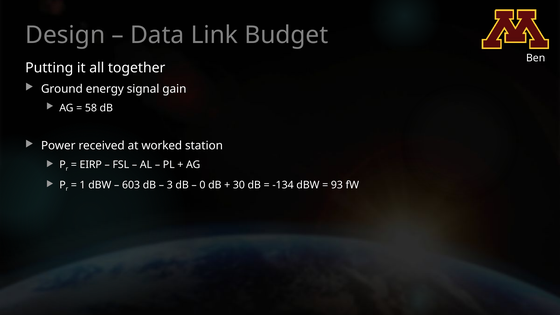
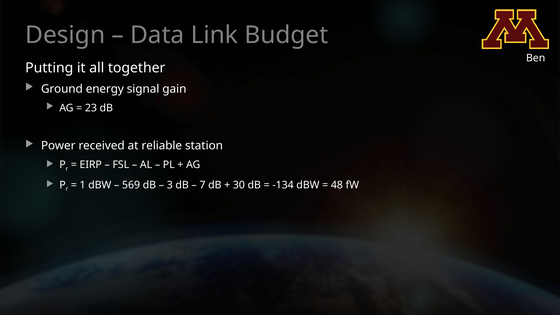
58: 58 -> 23
worked: worked -> reliable
603: 603 -> 569
0: 0 -> 7
93: 93 -> 48
